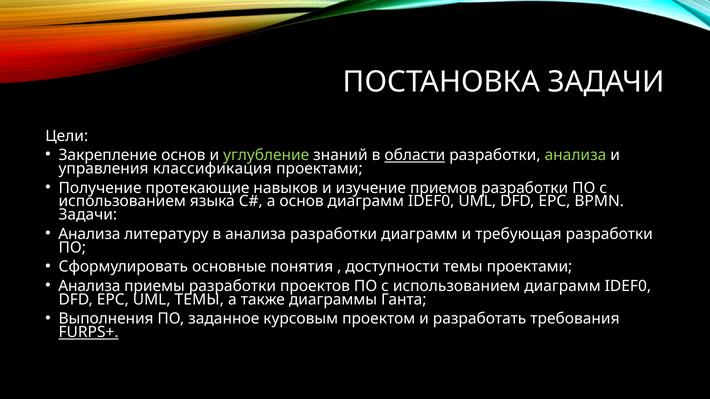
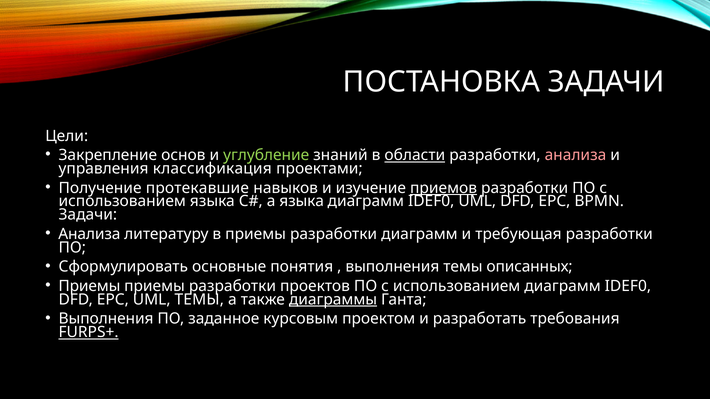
анализа at (575, 155) colour: light green -> pink
протекающие: протекающие -> протекавшие
приемов underline: none -> present
а основ: основ -> языка
в анализа: анализа -> приемы
доступности at (392, 267): доступности -> выполнения
темы проектами: проектами -> описанных
Анализа at (89, 286): Анализа -> Приемы
диаграммы underline: none -> present
